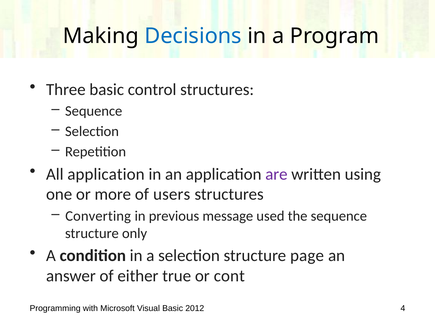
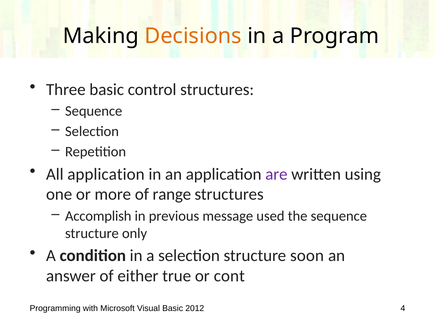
Decisions colour: blue -> orange
users: users -> range
Converting: Converting -> Accomplish
page: page -> soon
